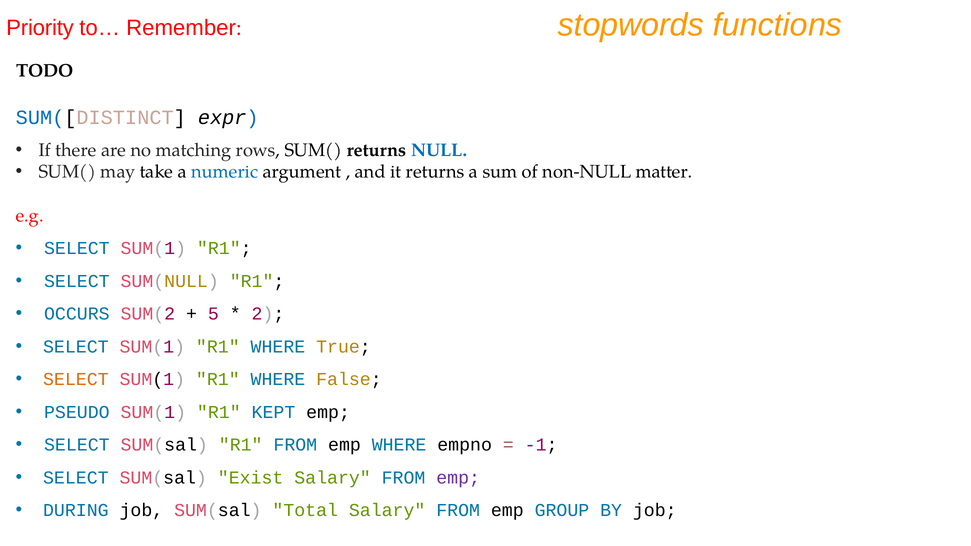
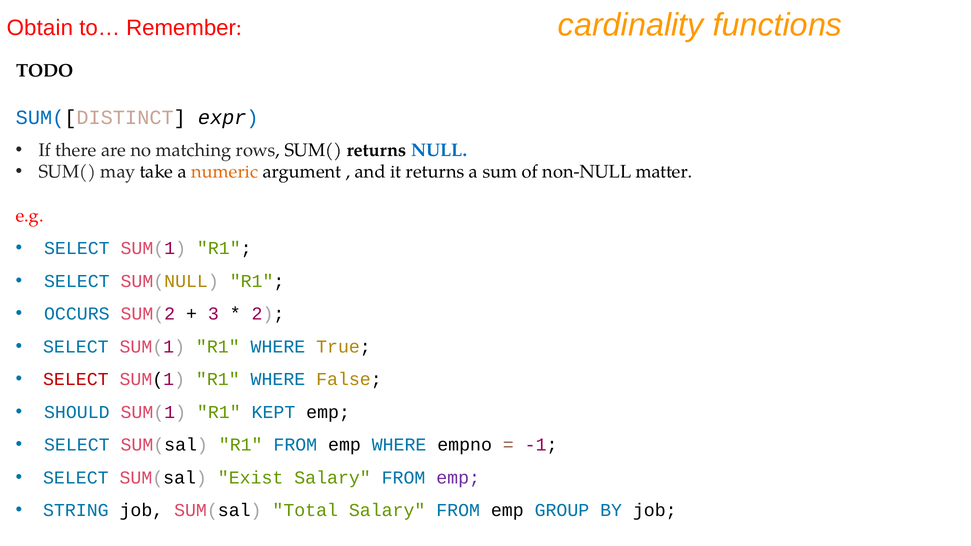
Priority: Priority -> Obtain
stopwords: stopwords -> cardinality
numeric colour: blue -> orange
5: 5 -> 3
SELECT at (76, 379) colour: orange -> red
PSEUDO: PSEUDO -> SHOULD
DURING: DURING -> STRING
